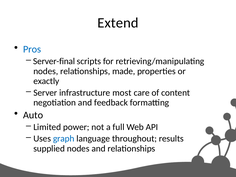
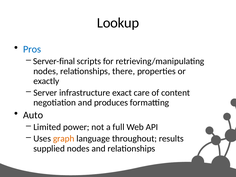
Extend: Extend -> Lookup
made: made -> there
most: most -> exact
feedback: feedback -> produces
graph colour: blue -> orange
